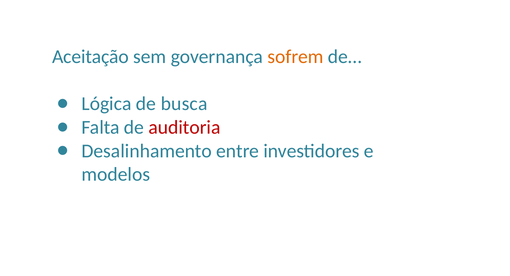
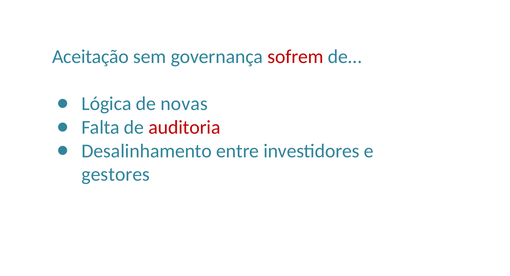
sofrem colour: orange -> red
busca: busca -> novas
modelos: modelos -> gestores
